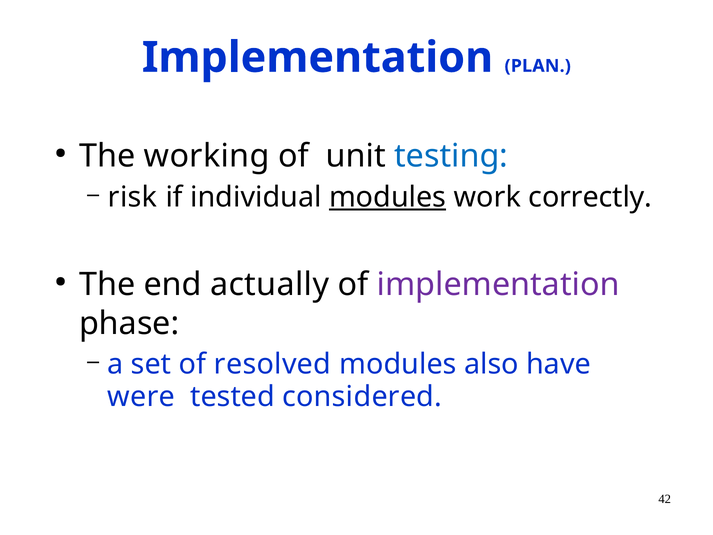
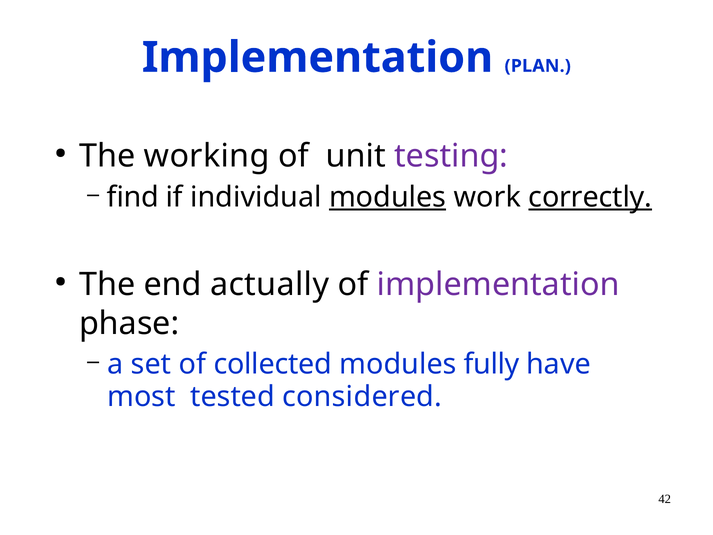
testing colour: blue -> purple
risk: risk -> find
correctly underline: none -> present
resolved: resolved -> collected
also: also -> fully
were: were -> most
